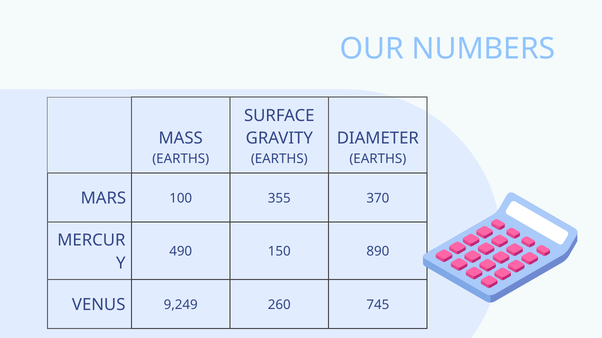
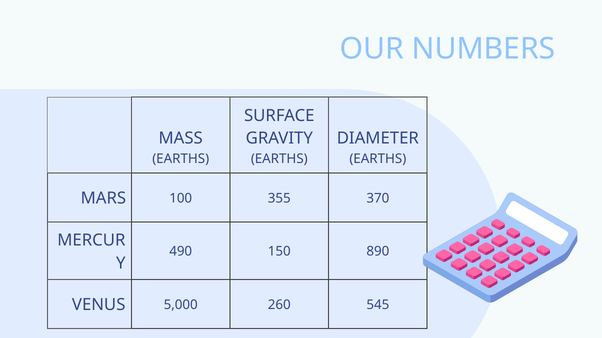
9,249: 9,249 -> 5,000
745: 745 -> 545
